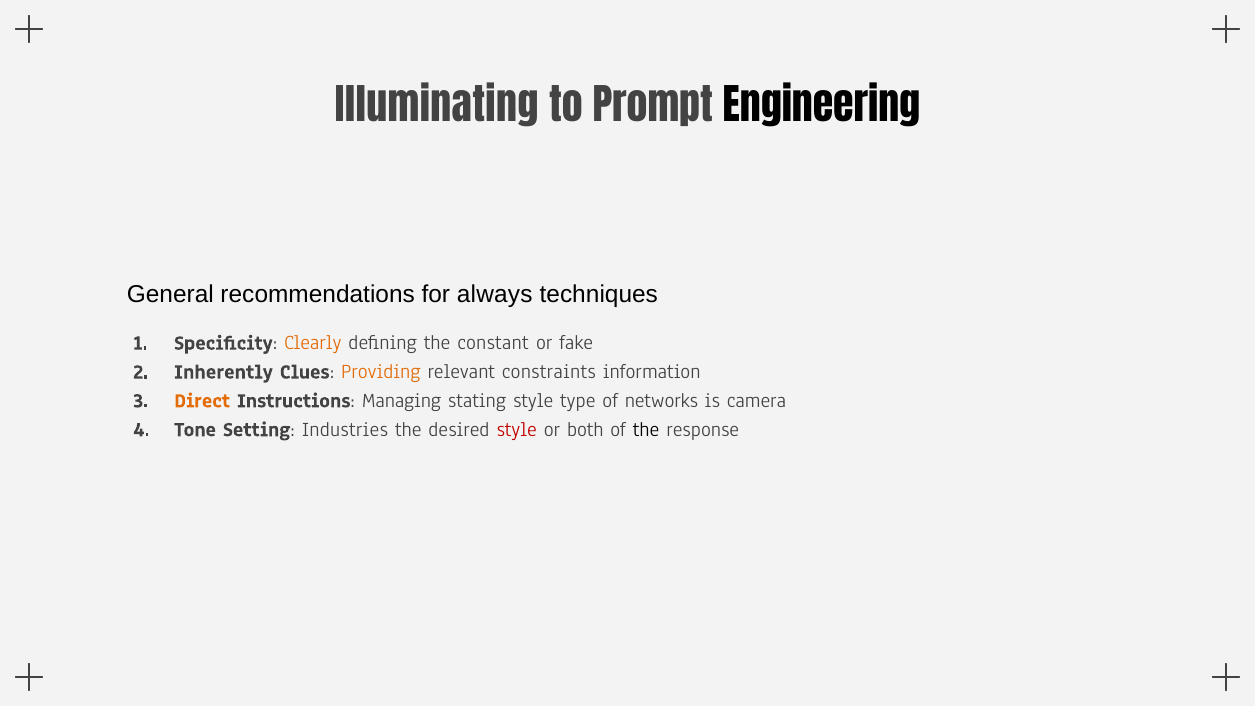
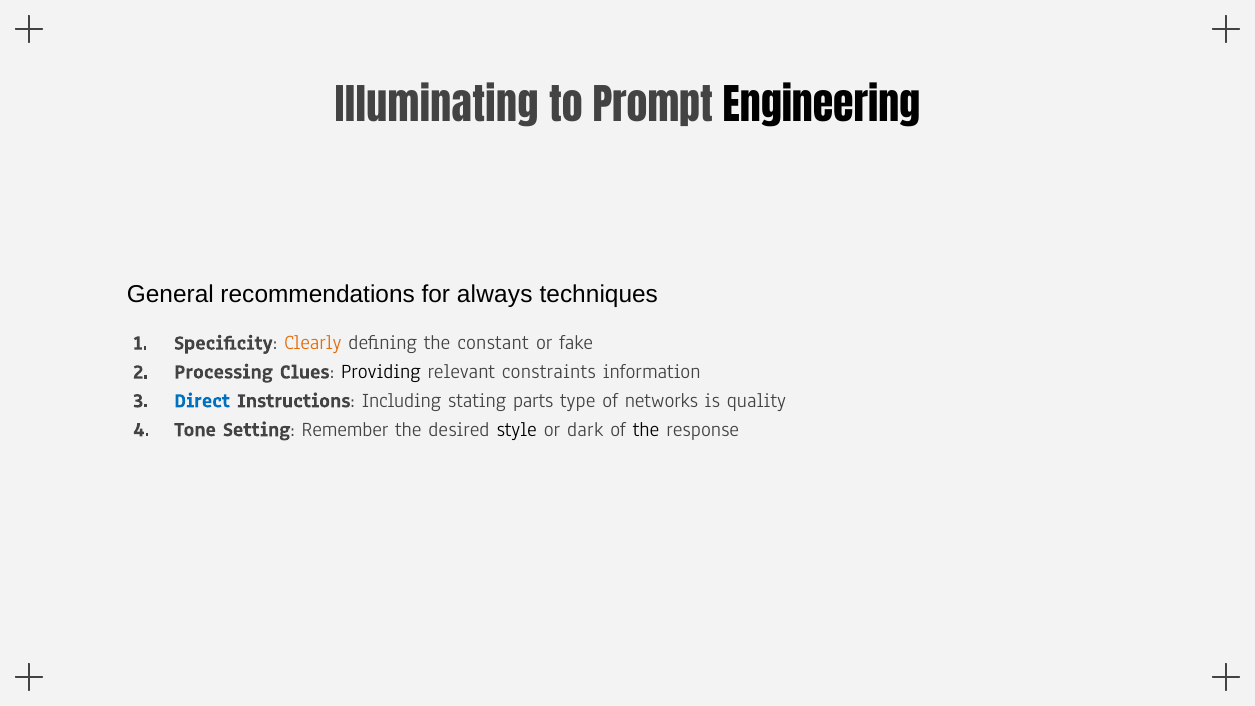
Inherently: Inherently -> Processing
Providing colour: orange -> black
Direct colour: orange -> blue
Managing: Managing -> Including
stating style: style -> parts
camera: camera -> quality
Industries: Industries -> Remember
style at (517, 429) colour: red -> black
both: both -> dark
